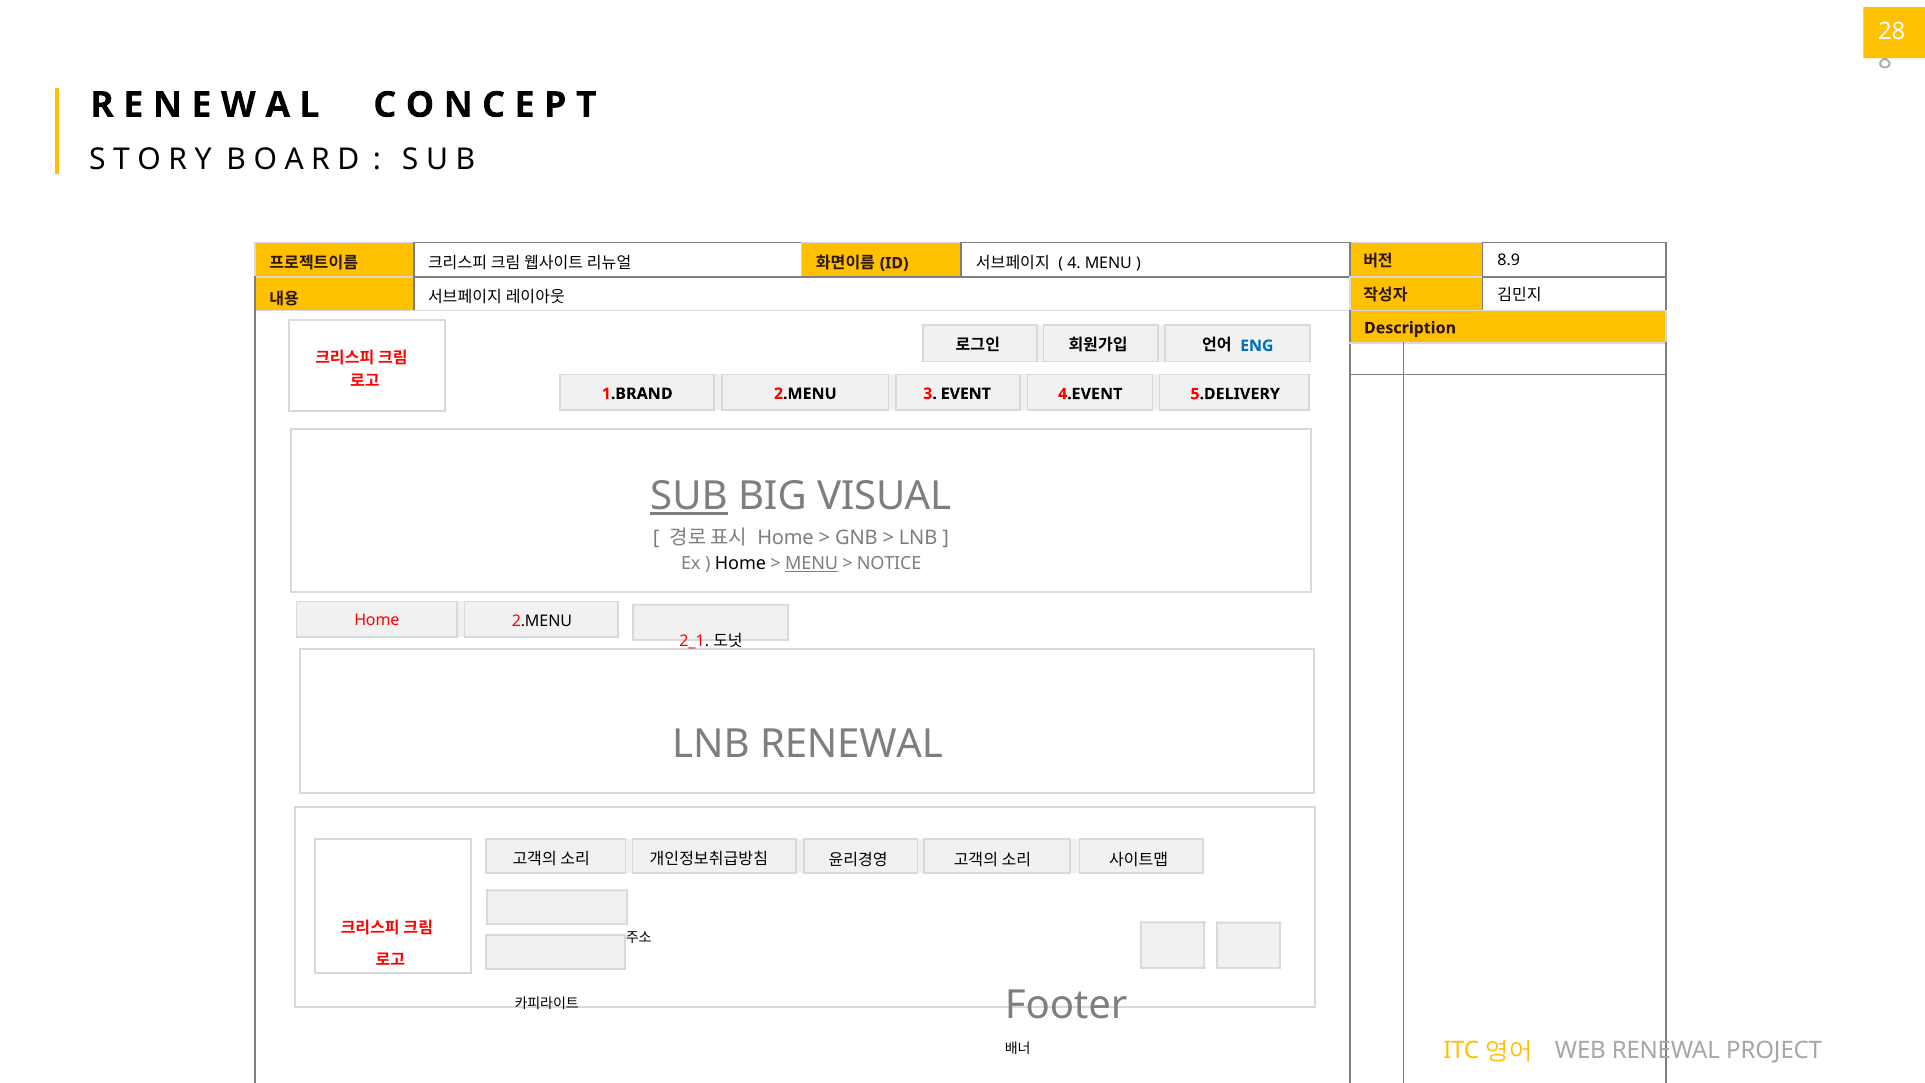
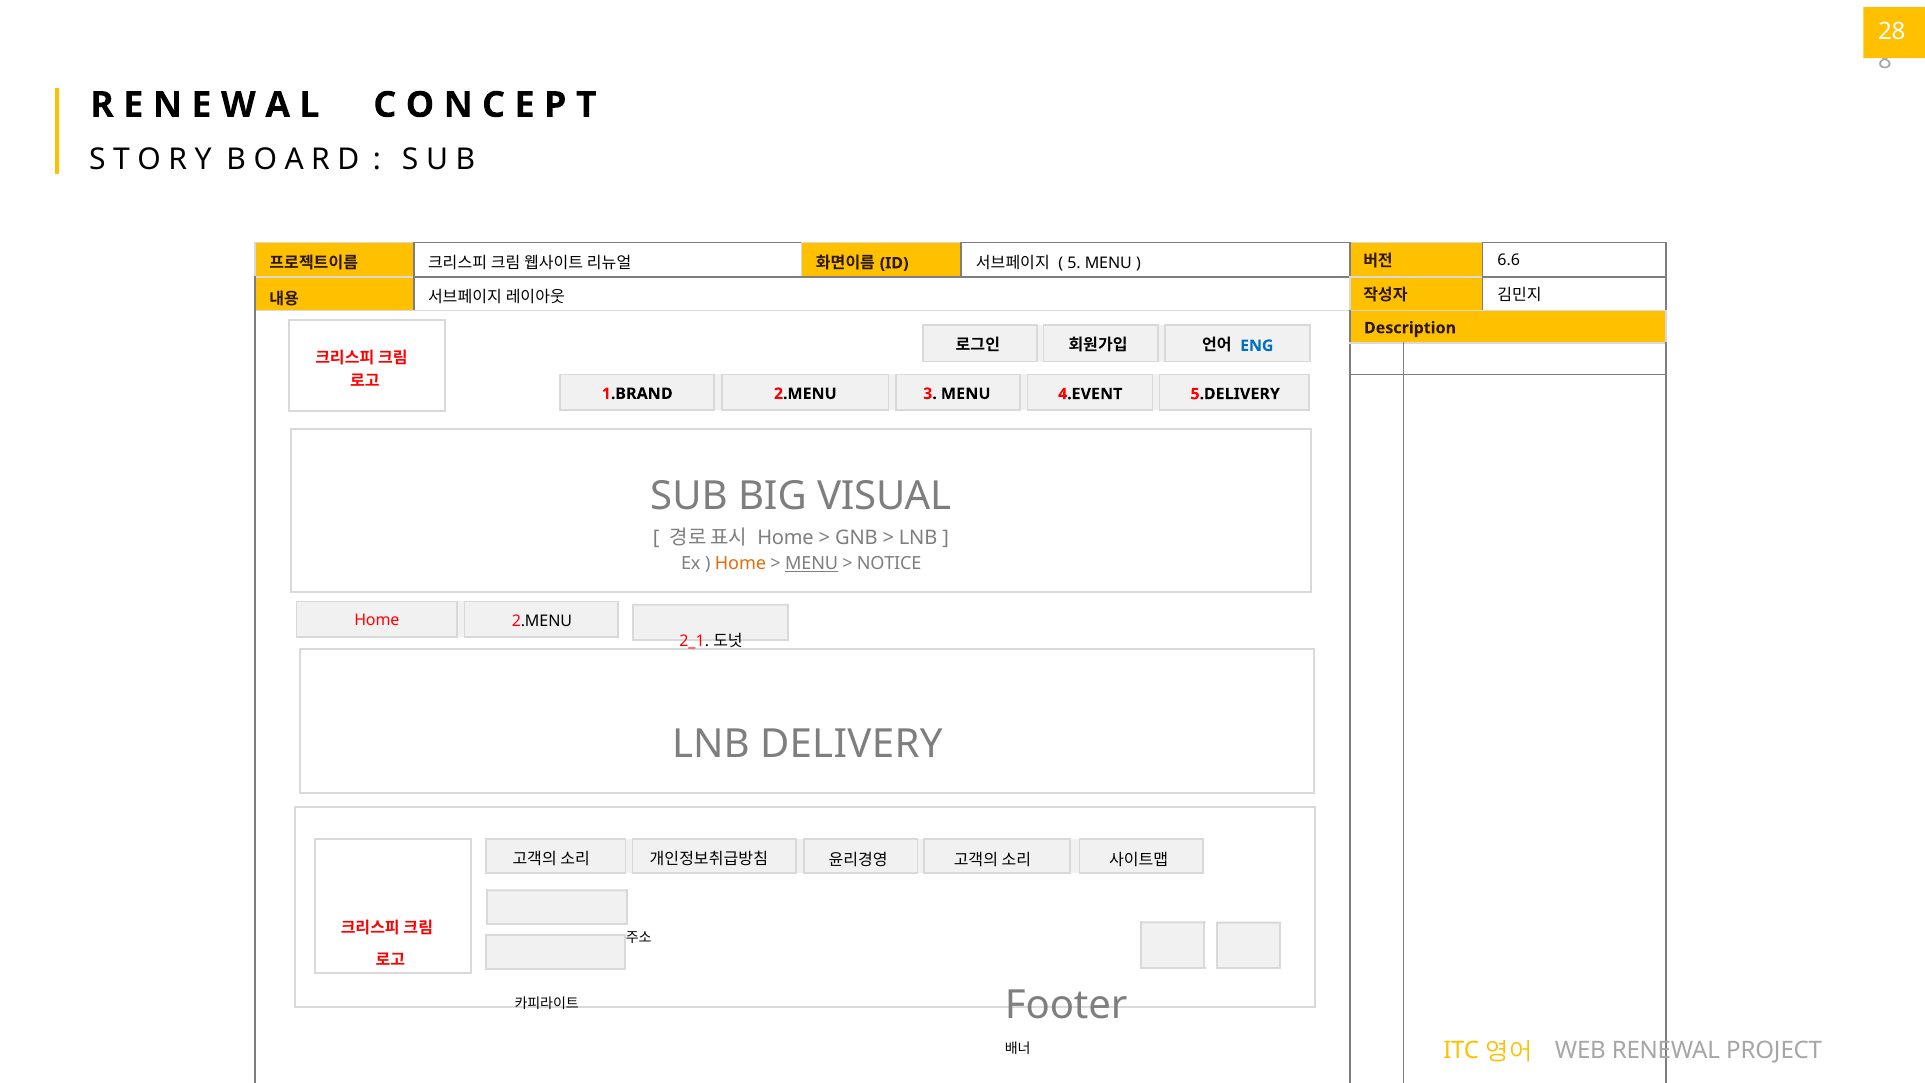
4: 4 -> 5
8.9: 8.9 -> 6.6
3 EVENT: EVENT -> MENU
SUB underline: present -> none
Home at (741, 564) colour: black -> orange
LNB RENEWAL: RENEWAL -> DELIVERY
